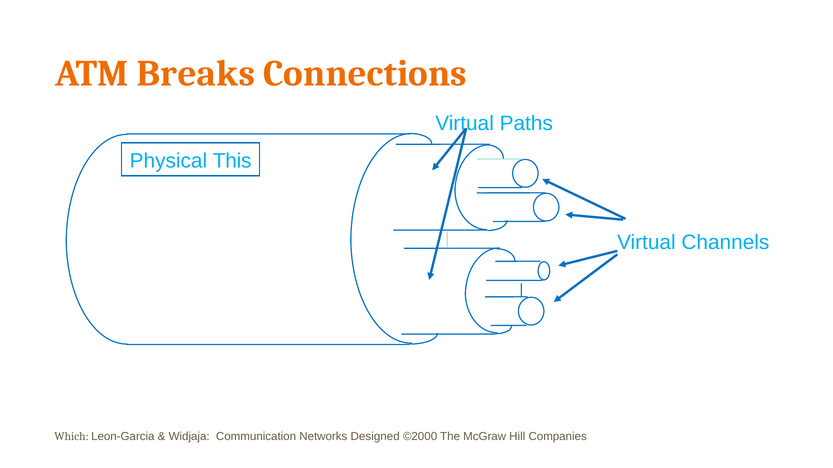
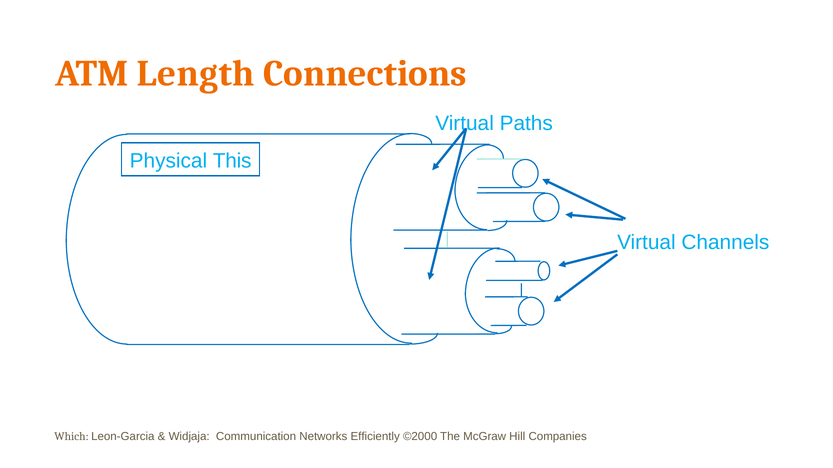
Breaks: Breaks -> Length
Designed: Designed -> Efficiently
